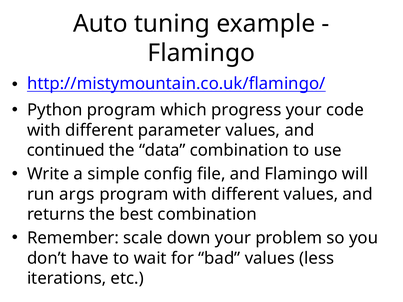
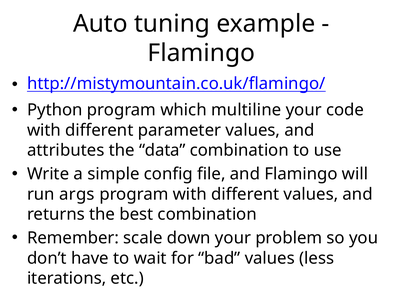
progress: progress -> multiline
continued: continued -> attributes
